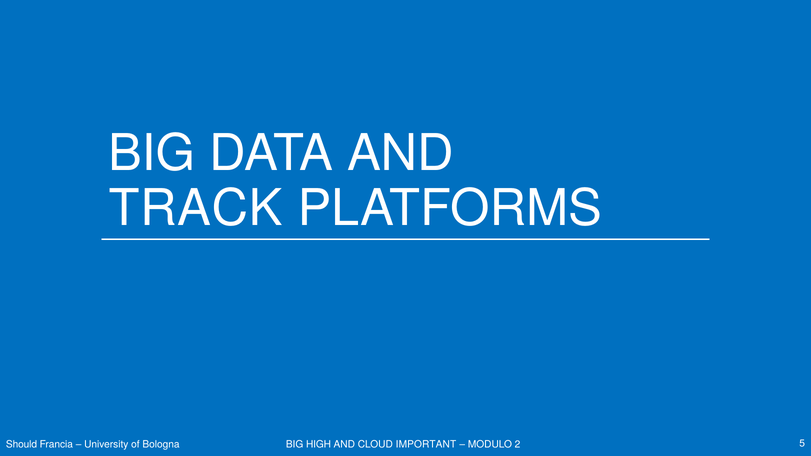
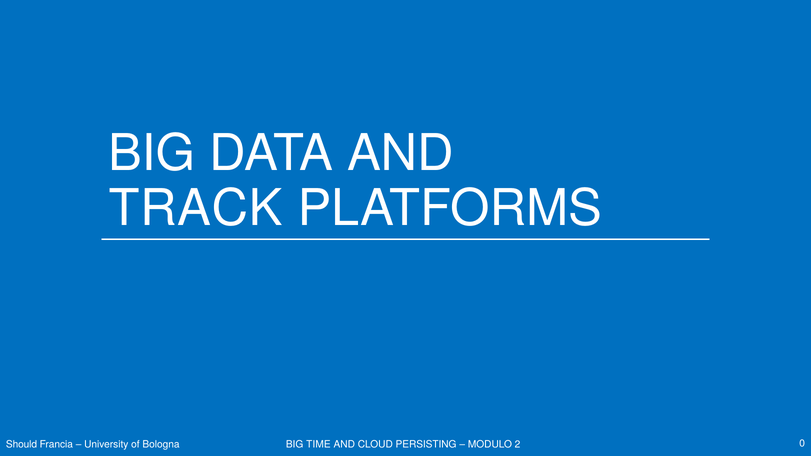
HIGH: HIGH -> TIME
IMPORTANT: IMPORTANT -> PERSISTING
5: 5 -> 0
